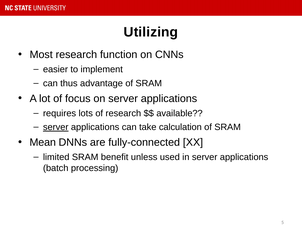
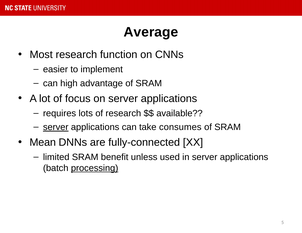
Utilizing: Utilizing -> Average
thus: thus -> high
calculation: calculation -> consumes
processing underline: none -> present
